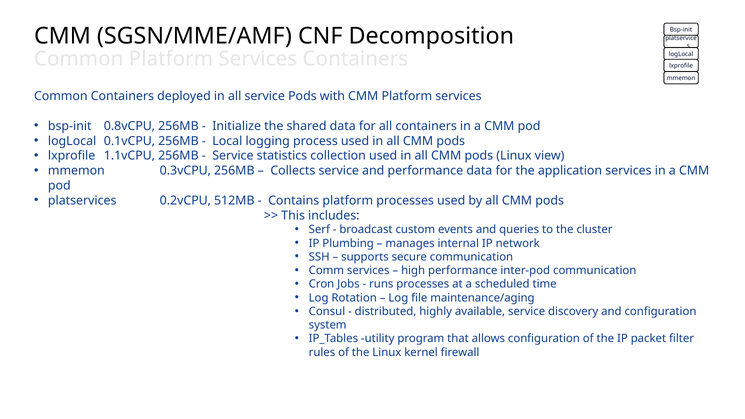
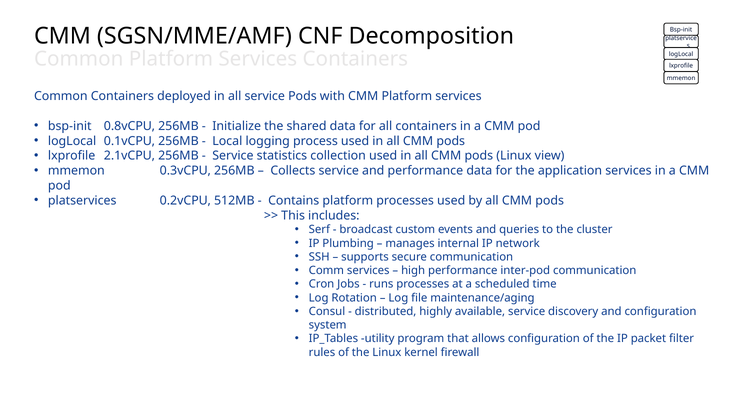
1.1vCPU: 1.1vCPU -> 2.1vCPU
